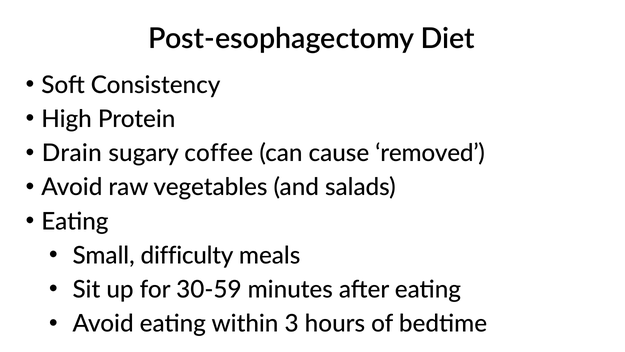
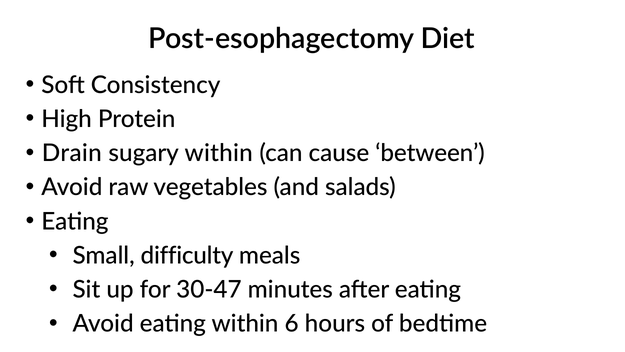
sugary coffee: coffee -> within
removed: removed -> between
30-59: 30-59 -> 30-47
3: 3 -> 6
